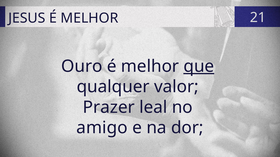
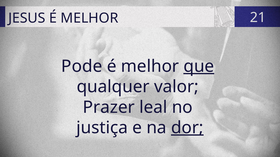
Ouro: Ouro -> Pode
amigo: amigo -> justiça
dor underline: none -> present
